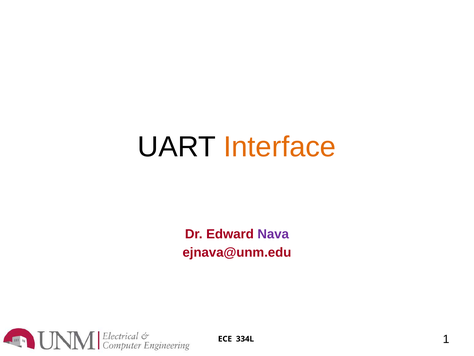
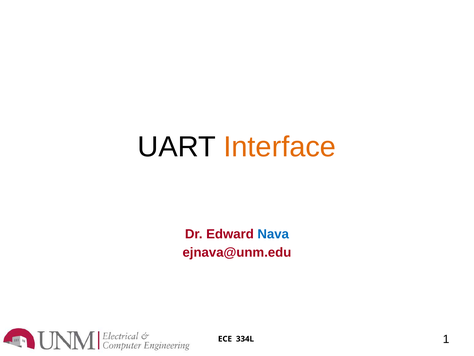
Nava colour: purple -> blue
